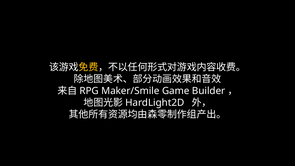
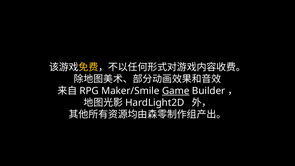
Game underline: none -> present
